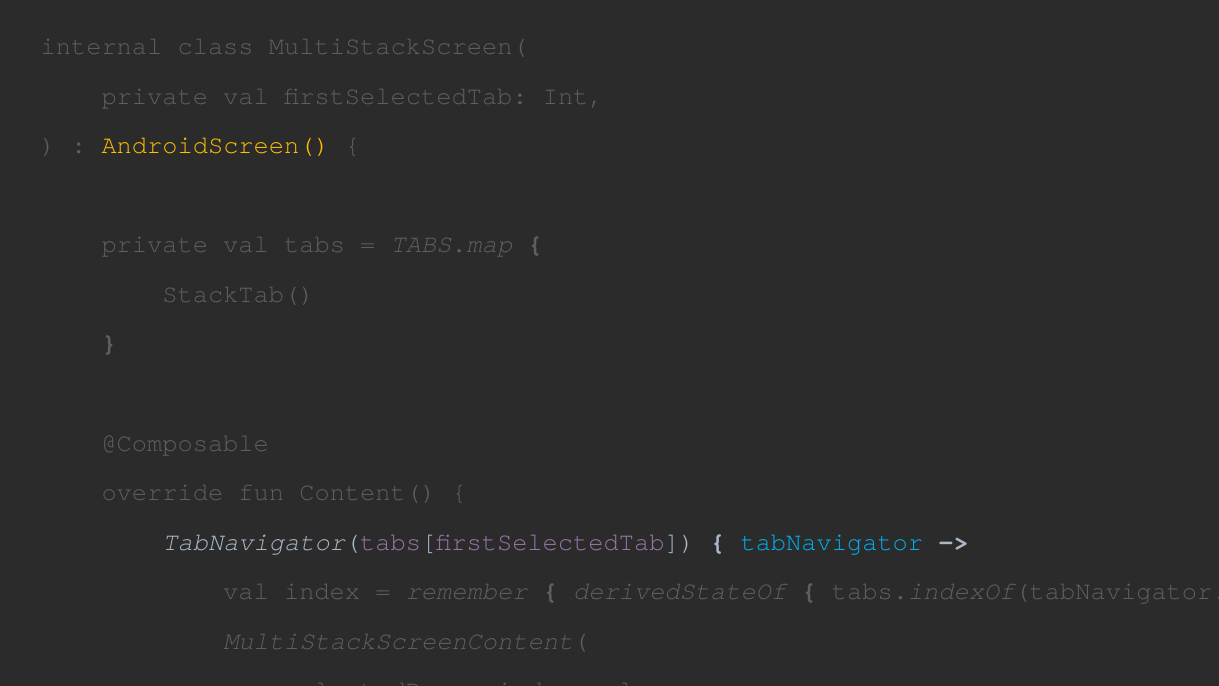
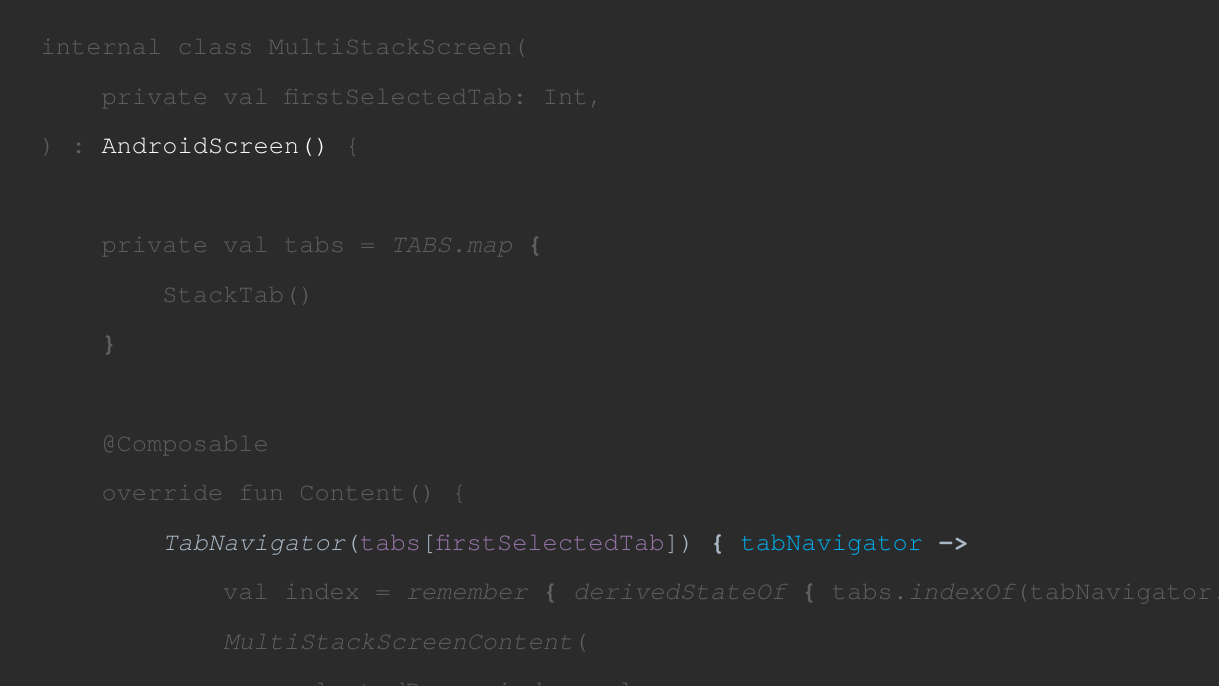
AndroidScreen( colour: yellow -> white
